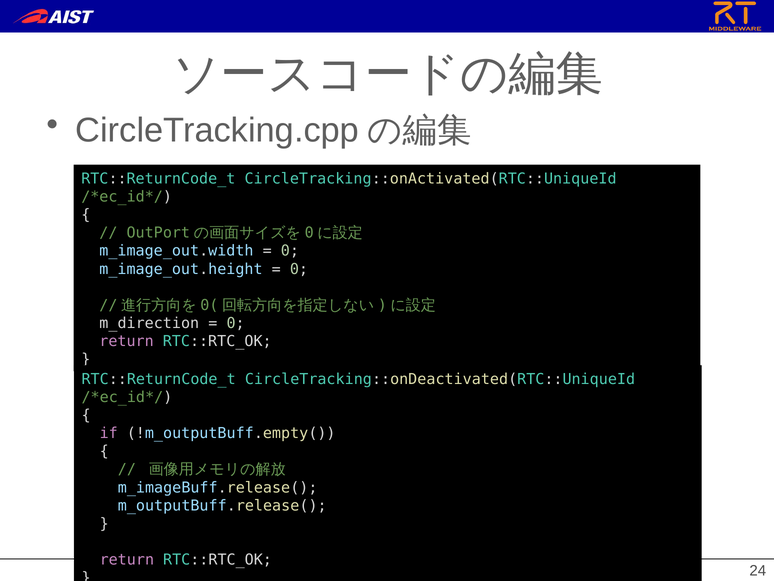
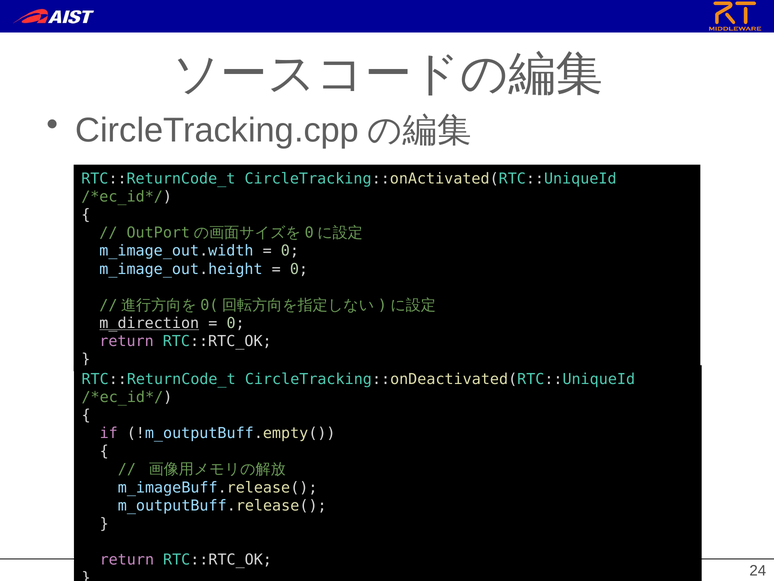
m_direction underline: none -> present
